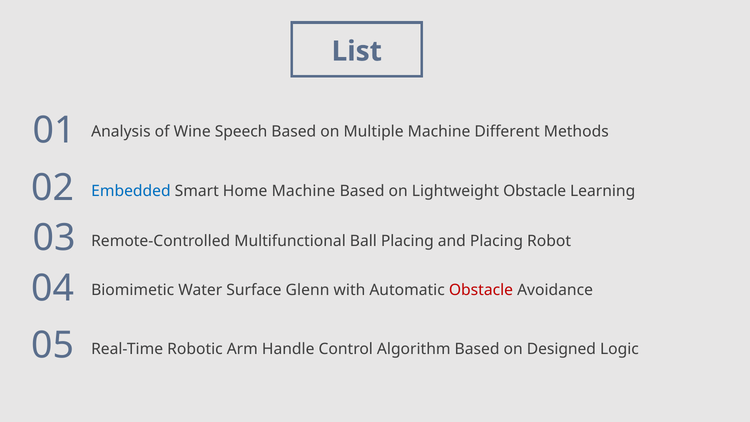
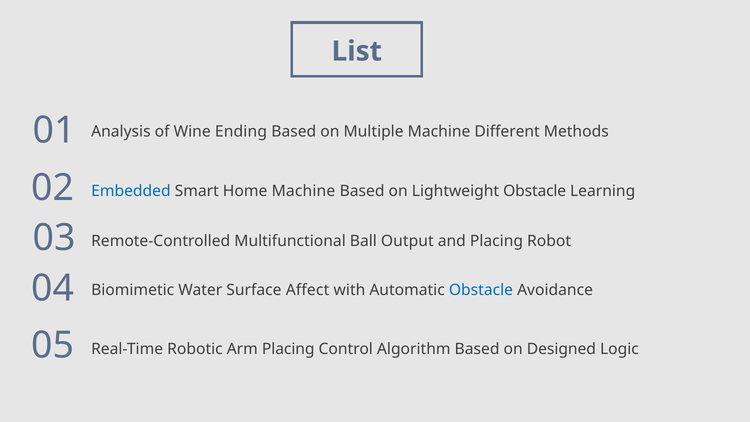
Speech: Speech -> Ending
Ball Placing: Placing -> Output
Glenn: Glenn -> Affect
Obstacle at (481, 290) colour: red -> blue
Arm Handle: Handle -> Placing
